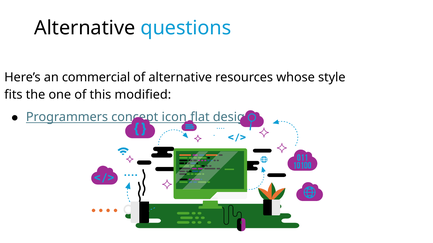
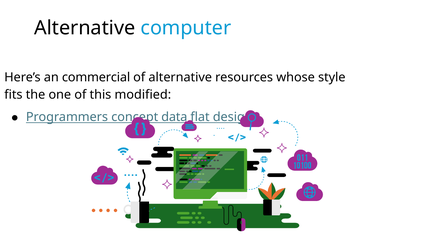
questions: questions -> computer
icon: icon -> data
